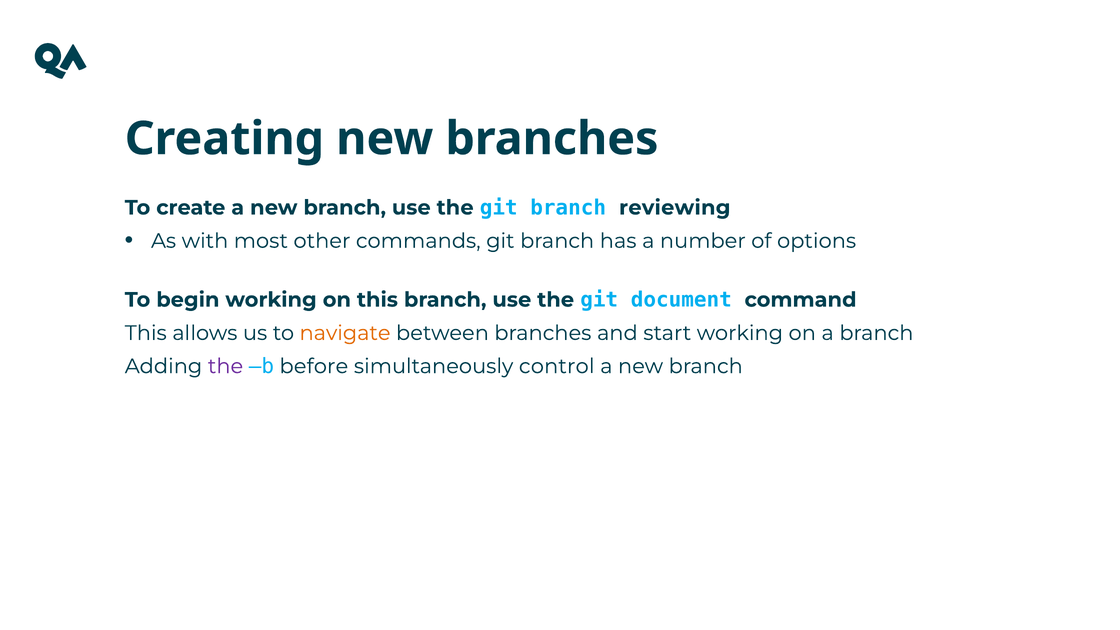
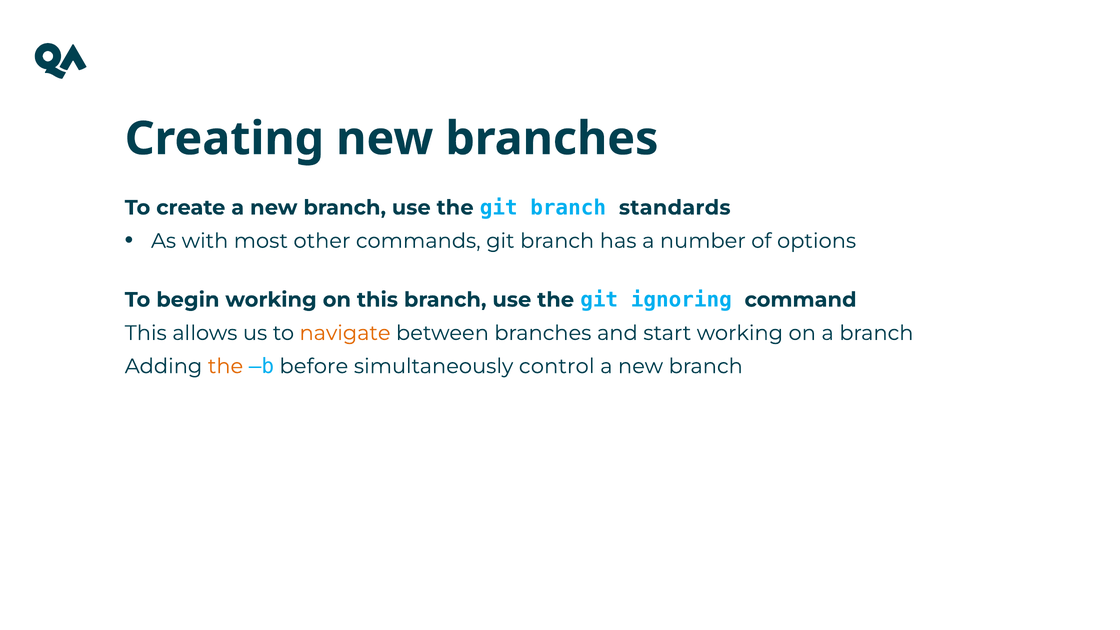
reviewing: reviewing -> standards
document: document -> ignoring
the at (226, 366) colour: purple -> orange
